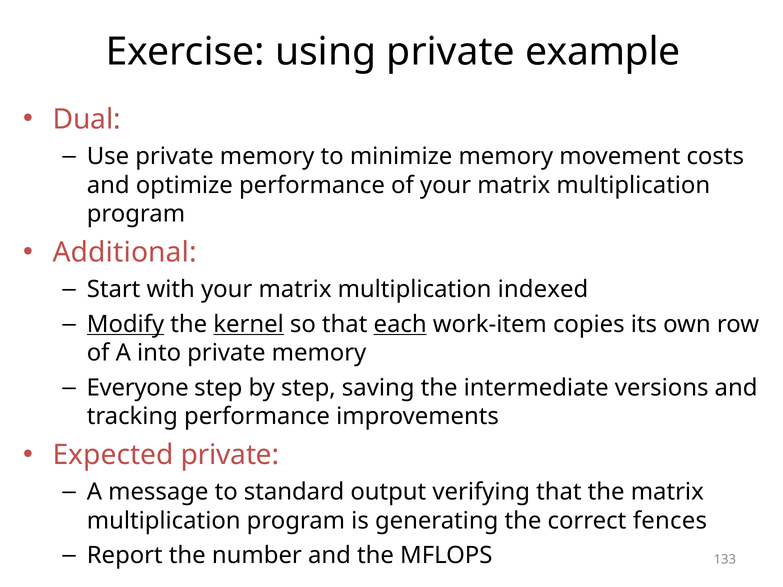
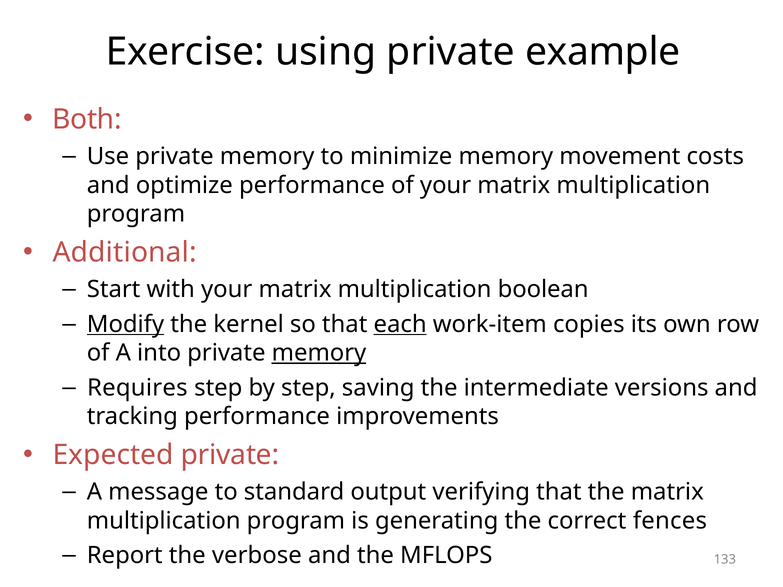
Dual: Dual -> Both
indexed: indexed -> boolean
kernel underline: present -> none
memory at (319, 353) underline: none -> present
Everyone: Everyone -> Requires
number: number -> verbose
